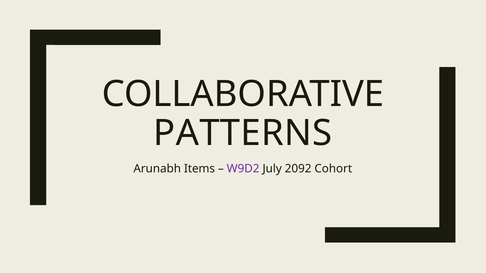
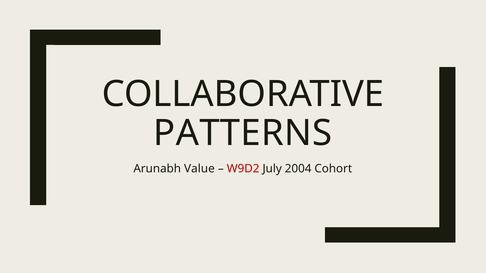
Items: Items -> Value
W9D2 colour: purple -> red
2092: 2092 -> 2004
